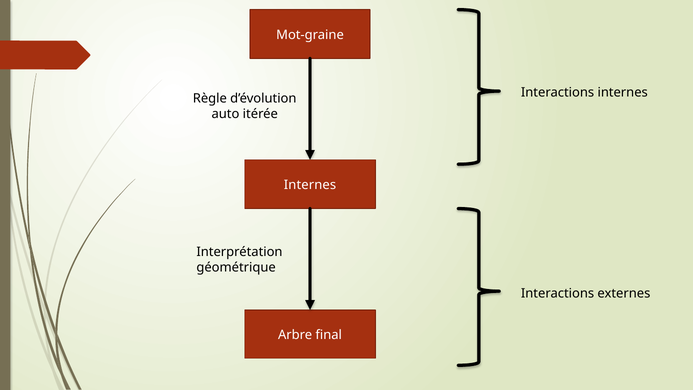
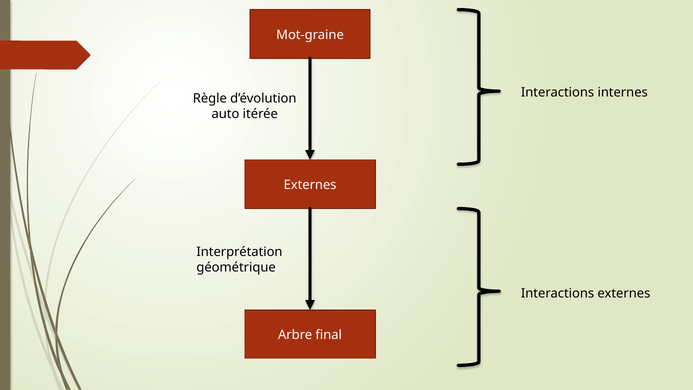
Internes at (310, 185): Internes -> Externes
